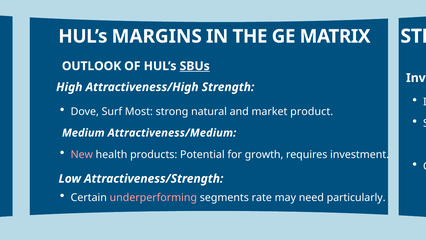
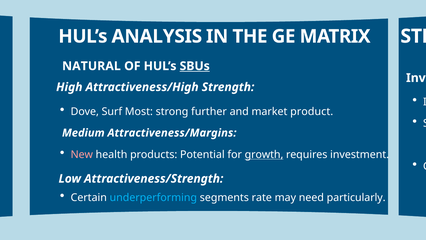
MARGINS: MARGINS -> ANALYSIS
OUTLOOK: OUTLOOK -> NATURAL
strong natural: natural -> further
Attractiveness/Medium: Attractiveness/Medium -> Attractiveness/Margins
growth at (264, 154) underline: none -> present
underperforming colour: pink -> light blue
